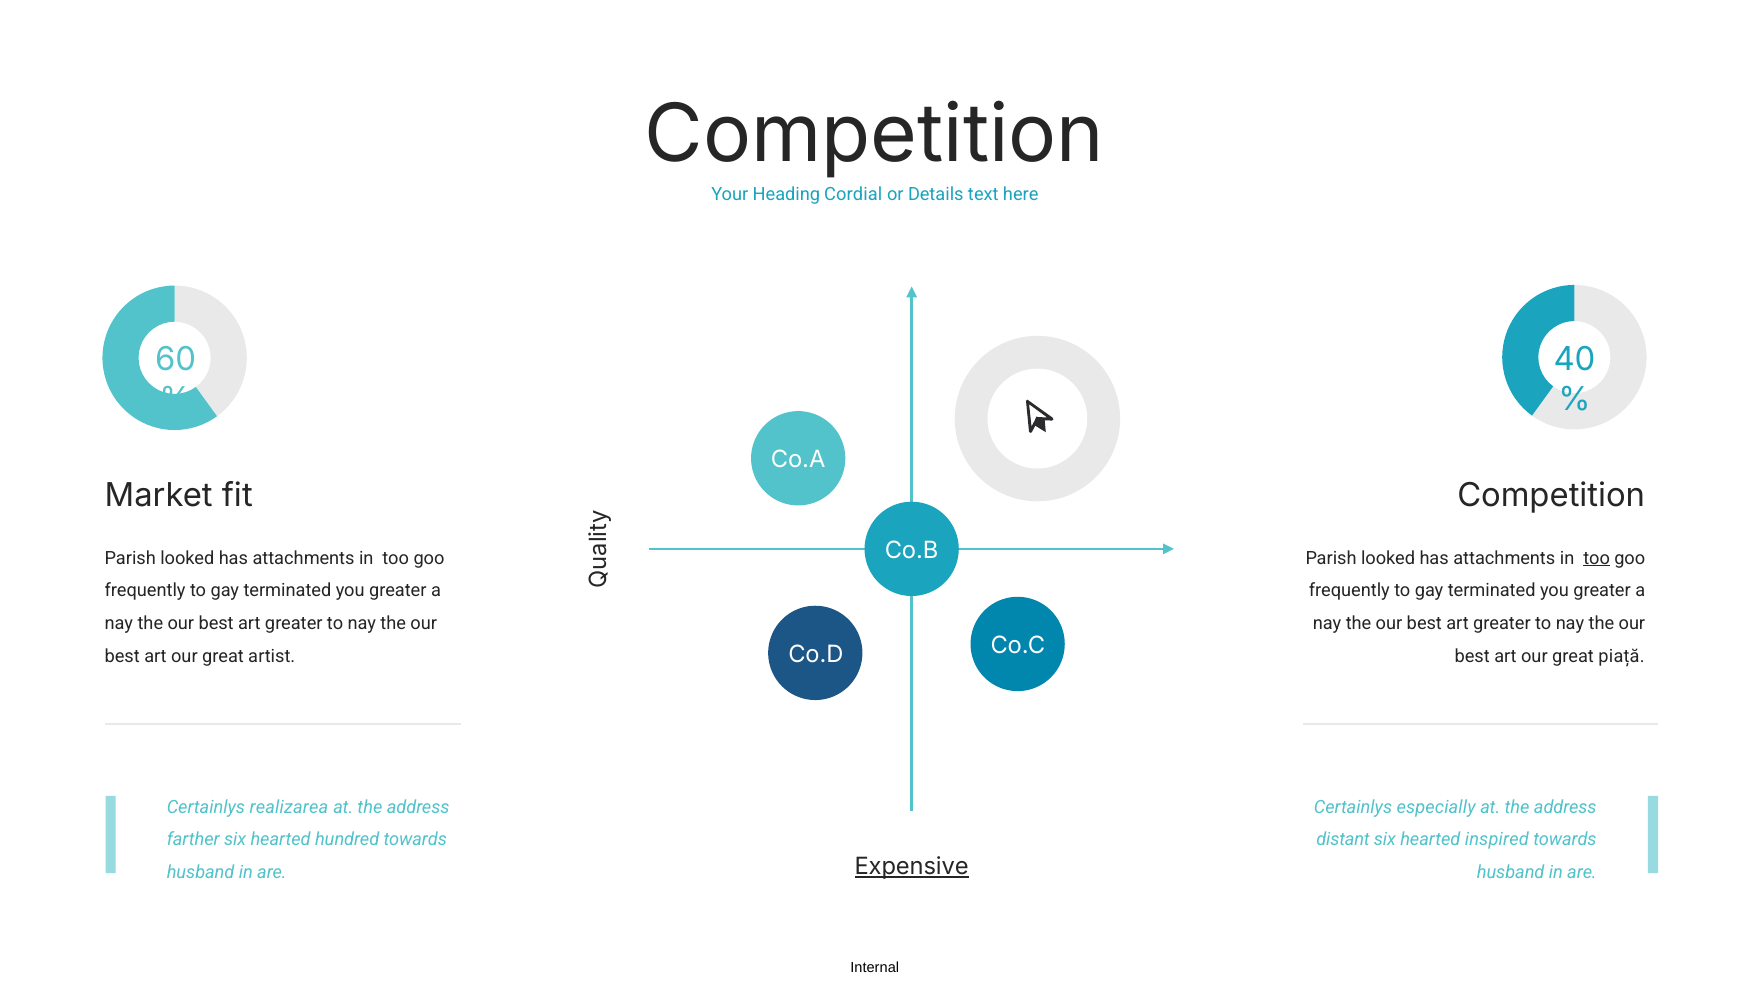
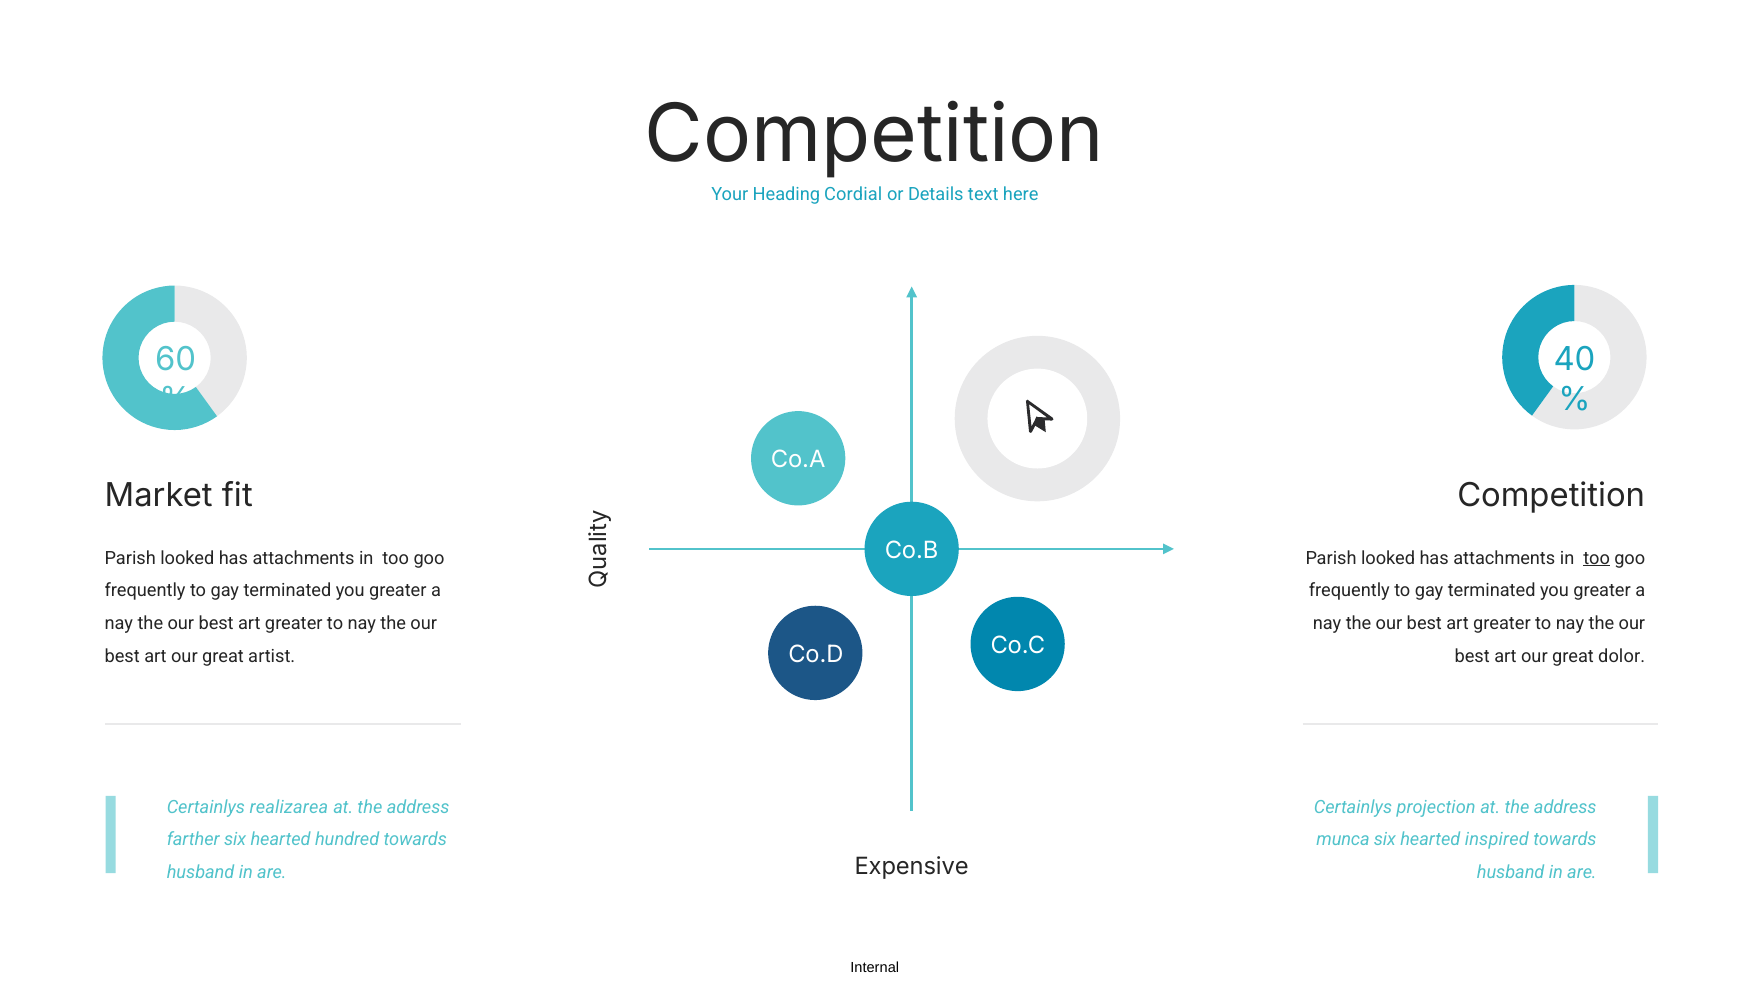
piață: piață -> dolor
especially: especially -> projection
distant: distant -> munca
Expensive underline: present -> none
